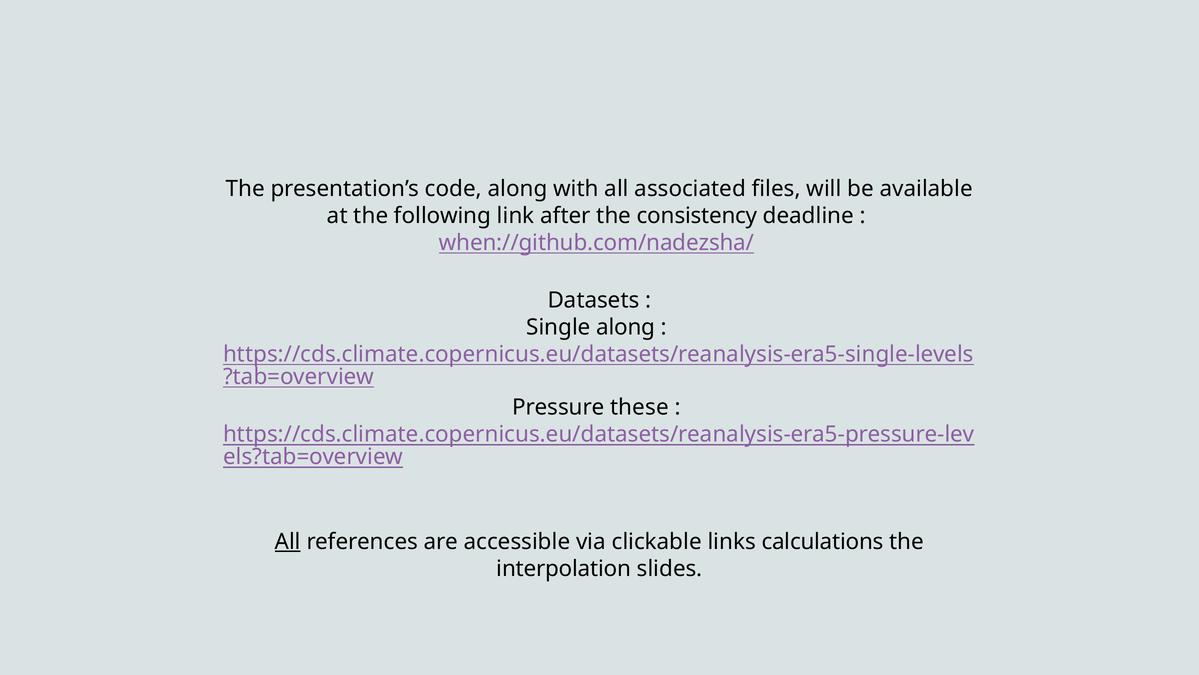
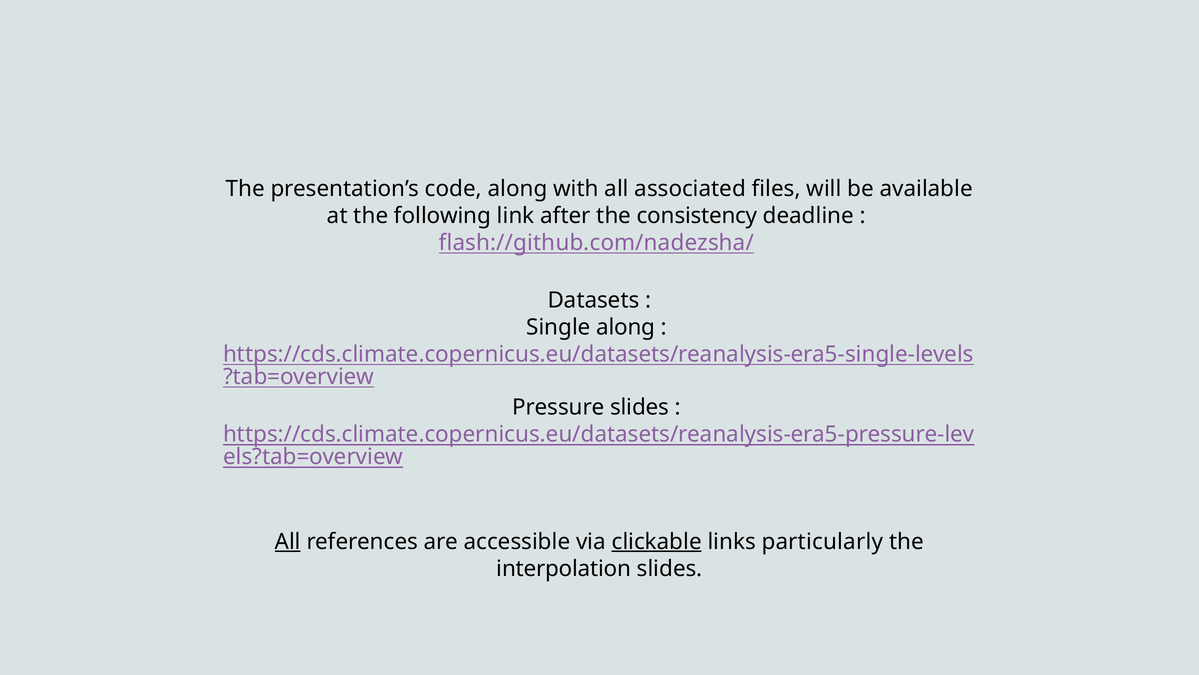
when://github.com/nadezsha/: when://github.com/nadezsha/ -> flash://github.com/nadezsha/
Pressure these: these -> slides
clickable underline: none -> present
calculations: calculations -> particularly
